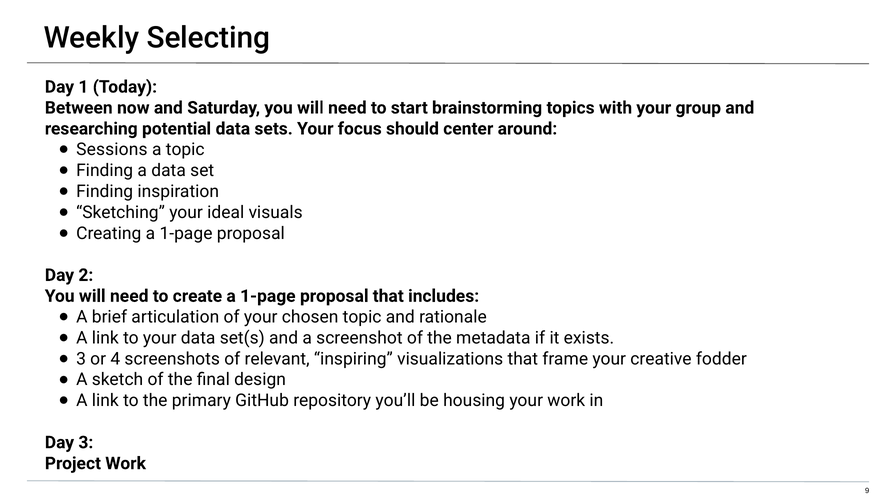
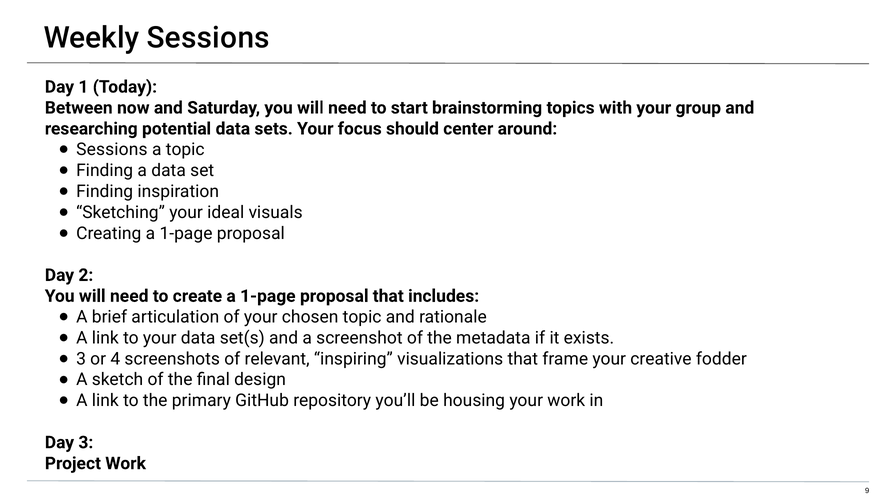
Weekly Selecting: Selecting -> Sessions
